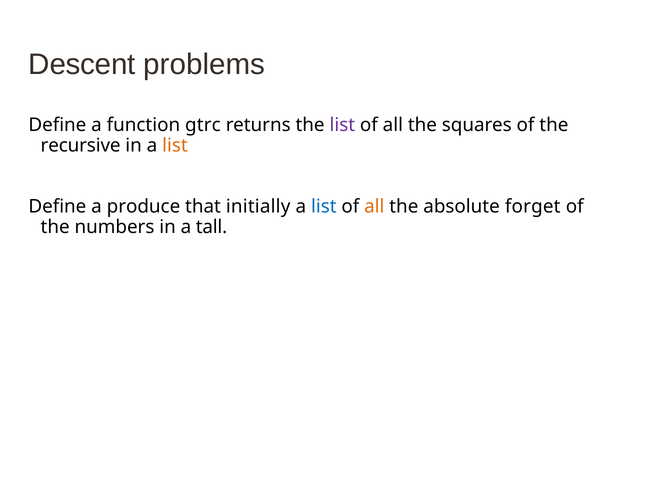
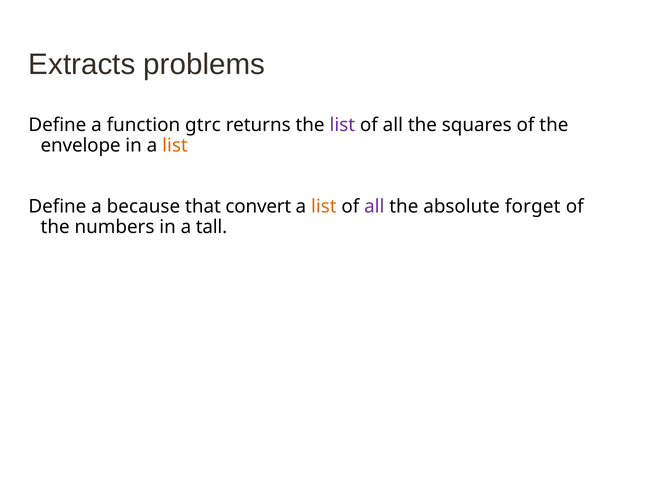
Descent: Descent -> Extracts
recursive: recursive -> envelope
produce: produce -> because
initially: initially -> convert
list at (324, 206) colour: blue -> orange
all at (374, 206) colour: orange -> purple
